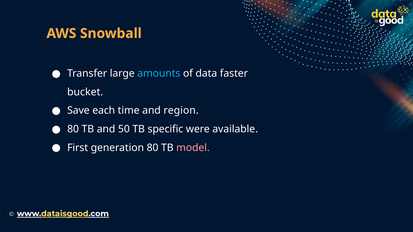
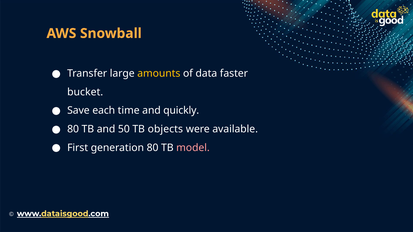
amounts colour: light blue -> yellow
region: region -> quickly
specific: specific -> objects
